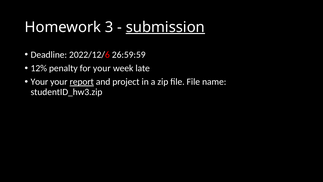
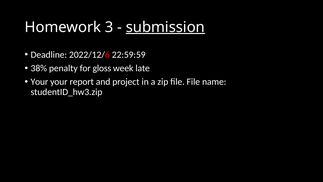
26:59:59: 26:59:59 -> 22:59:59
12%: 12% -> 38%
for your: your -> gloss
report underline: present -> none
